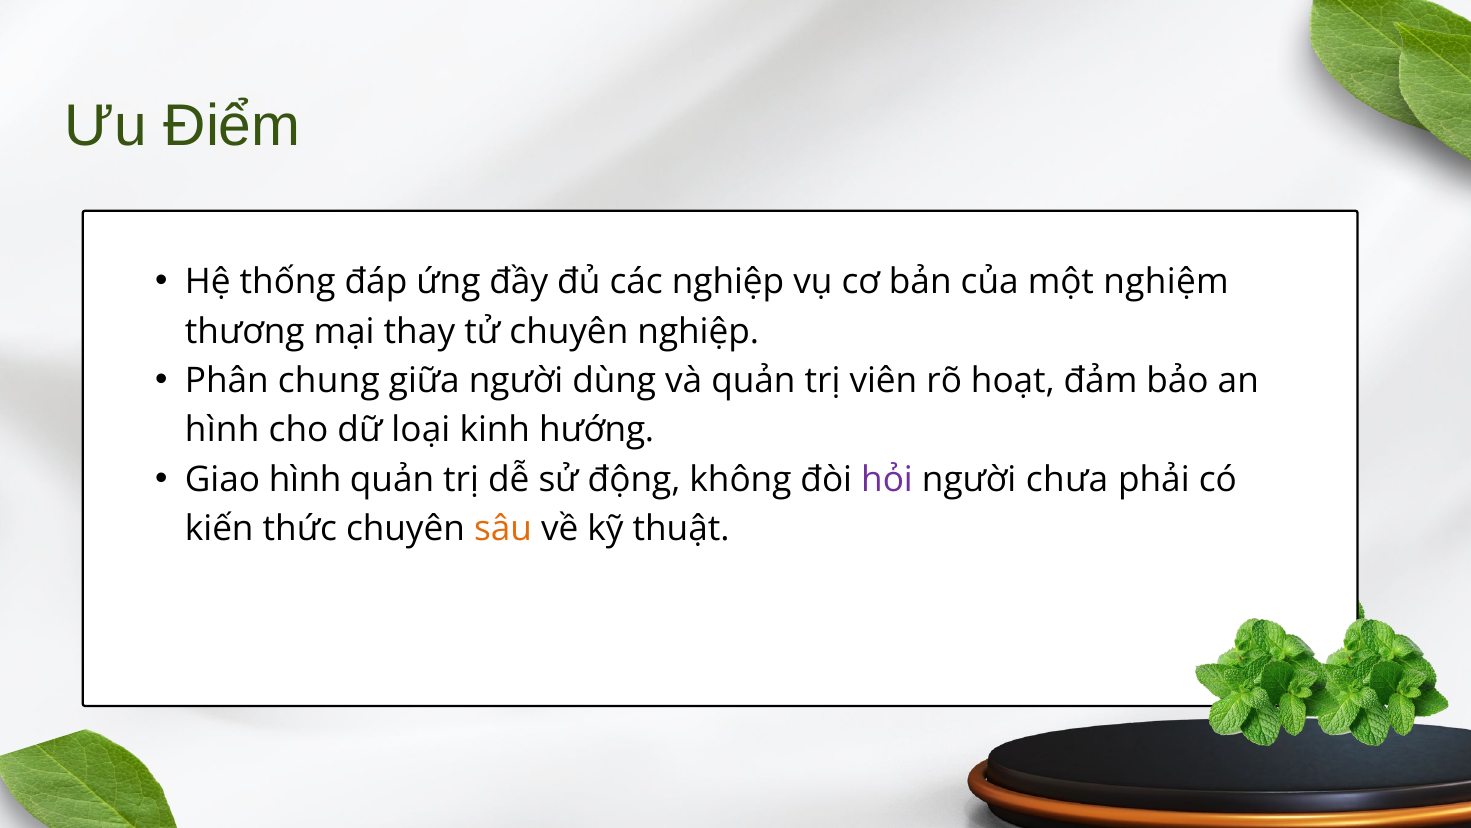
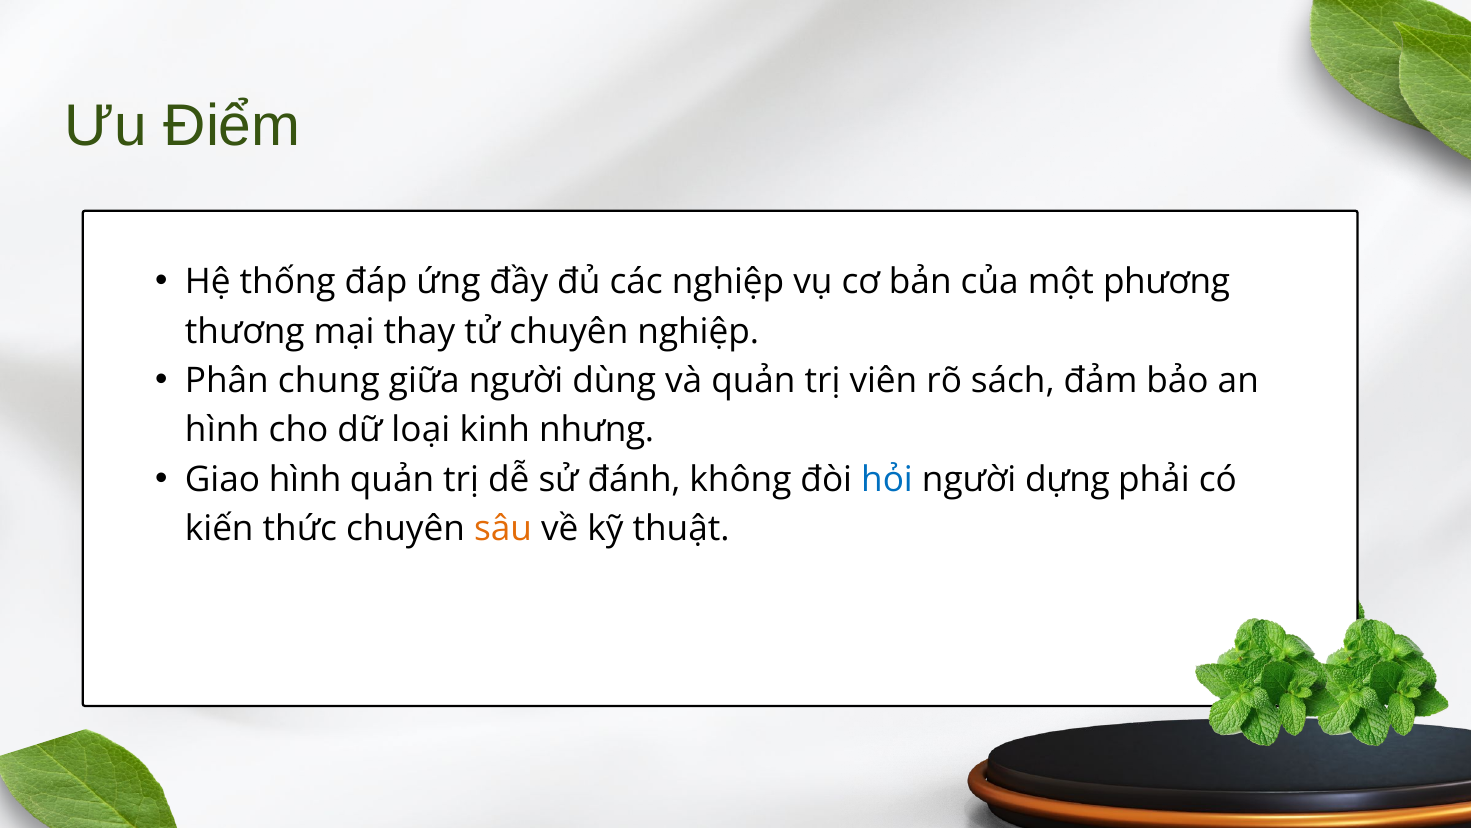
nghiệm: nghiệm -> phương
hoạt: hoạt -> sách
hướng: hướng -> nhưng
động: động -> đánh
hỏi colour: purple -> blue
chưa: chưa -> dựng
